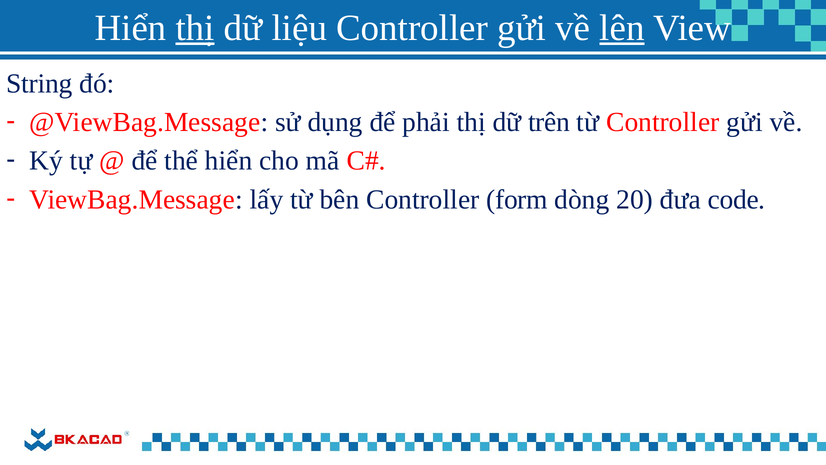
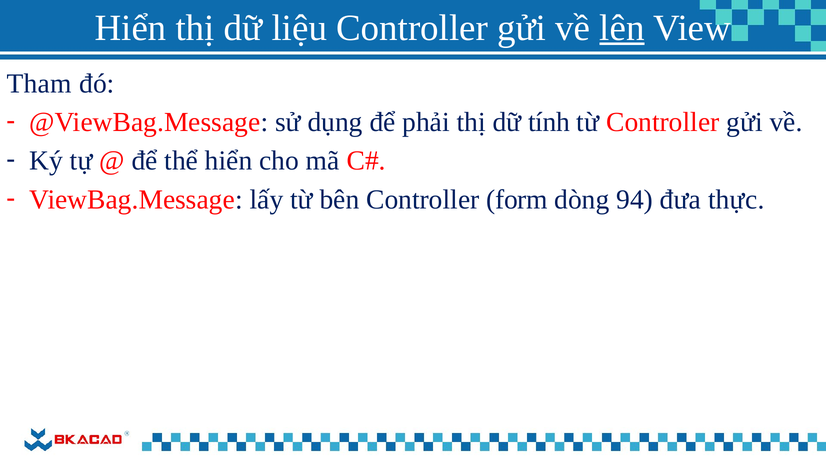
thị at (195, 28) underline: present -> none
String: String -> Tham
trên: trên -> tính
20: 20 -> 94
code: code -> thực
